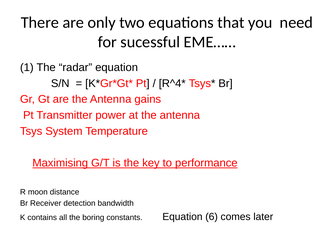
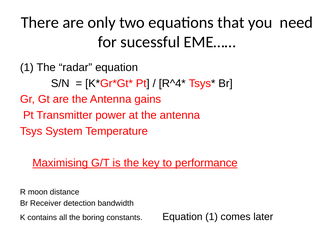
Equation 6: 6 -> 1
